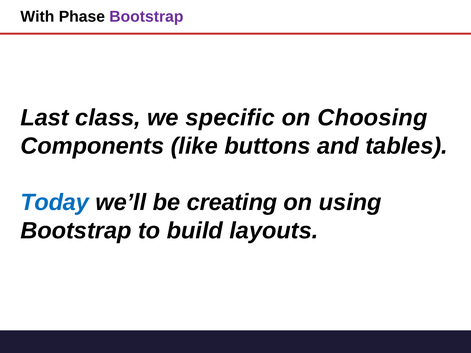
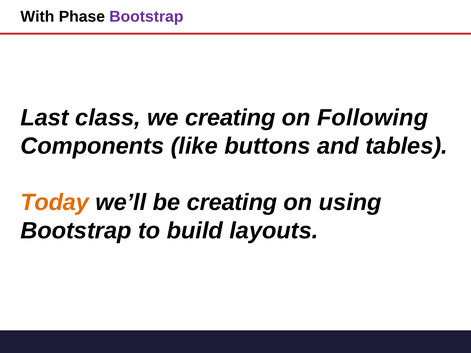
we specific: specific -> creating
Choosing: Choosing -> Following
Today colour: blue -> orange
